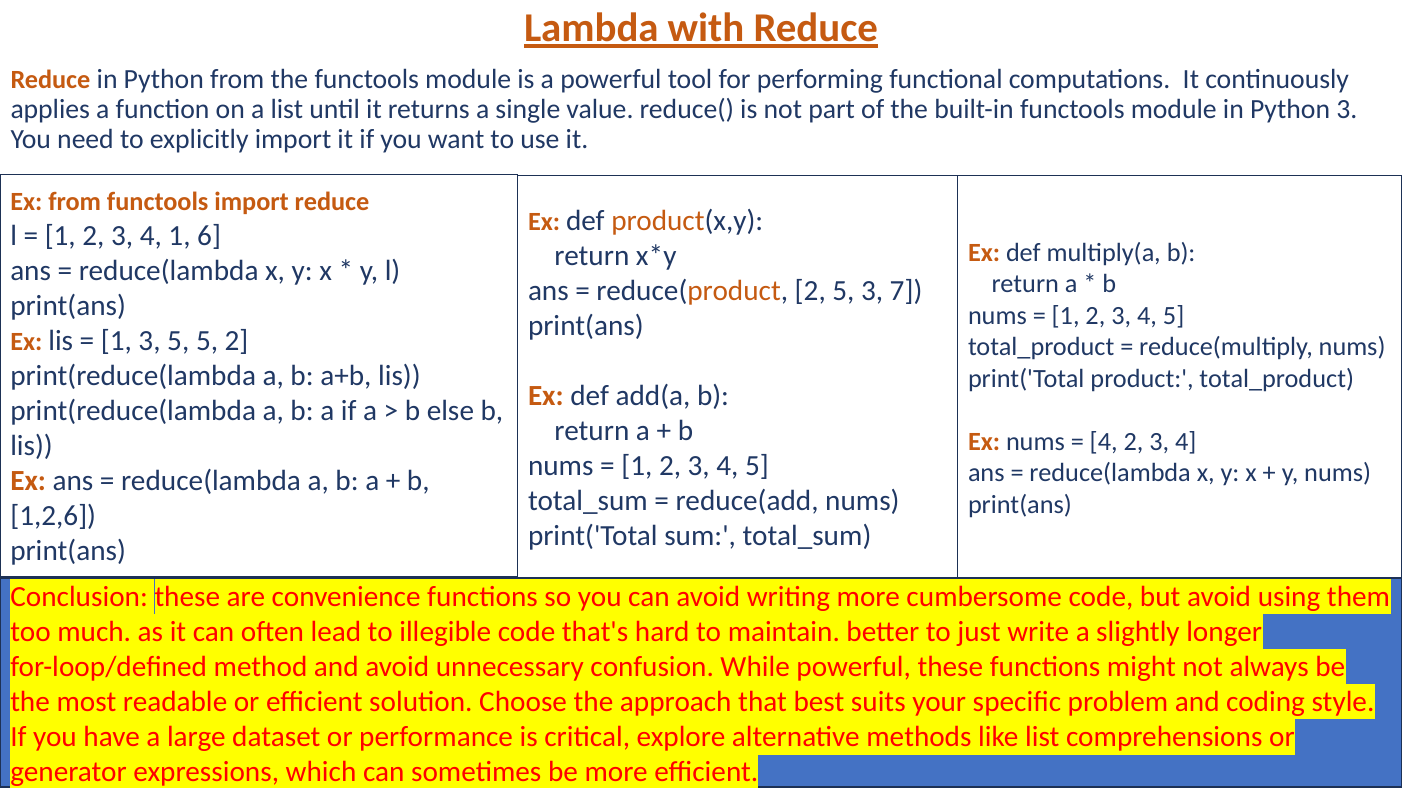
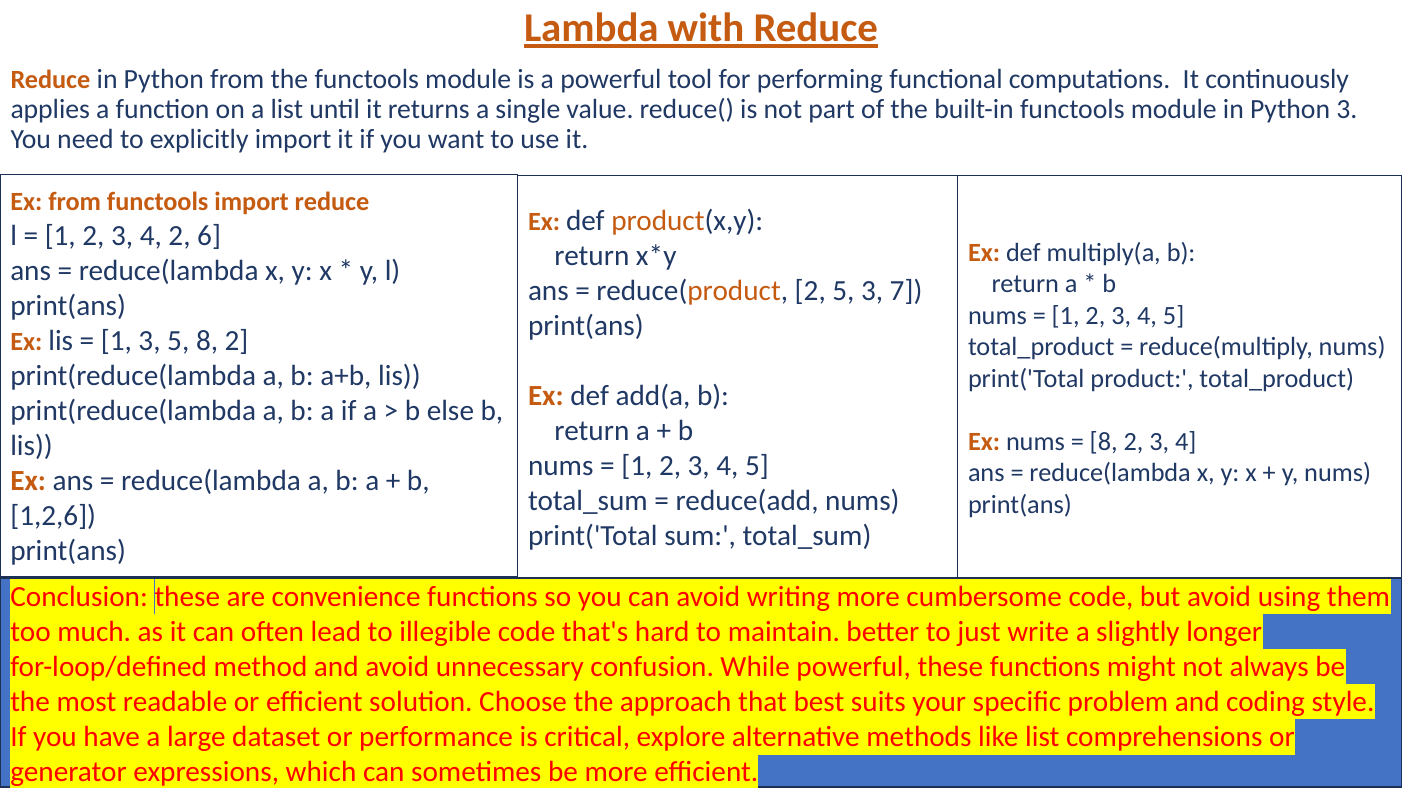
4 1: 1 -> 2
5 5: 5 -> 8
4 at (1104, 442): 4 -> 8
